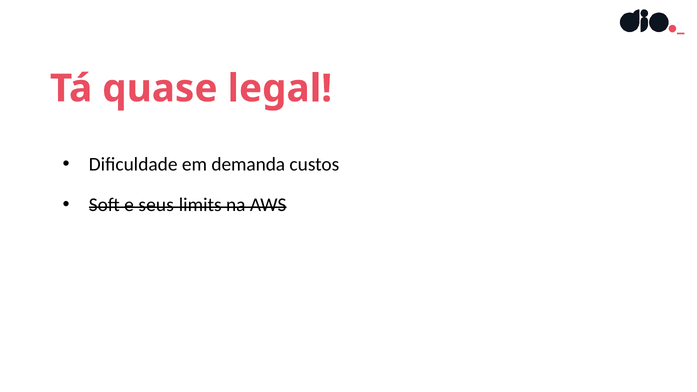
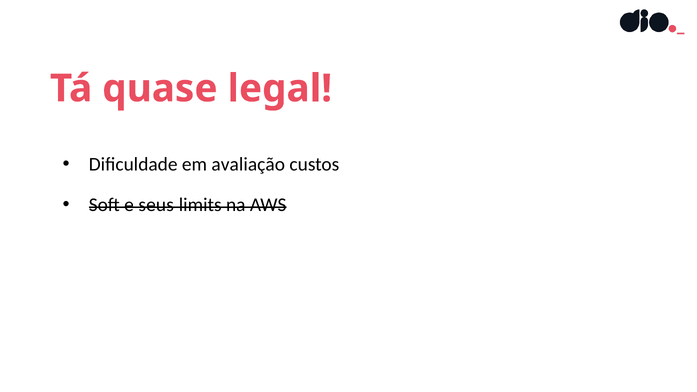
demanda: demanda -> avaliação
